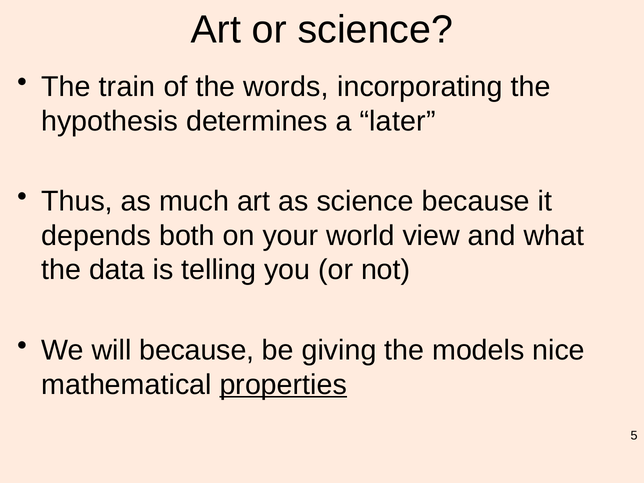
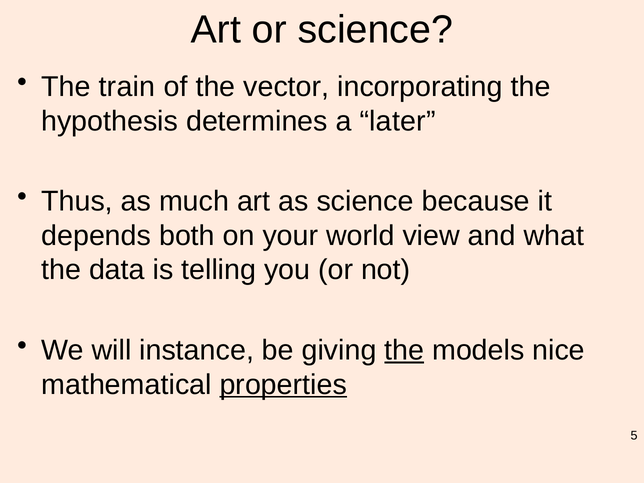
words: words -> vector
will because: because -> instance
the at (404, 350) underline: none -> present
